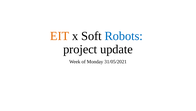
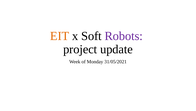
Robots colour: blue -> purple
